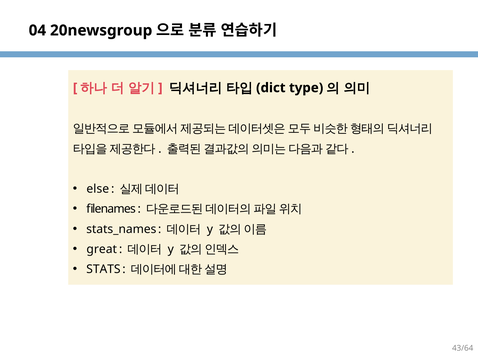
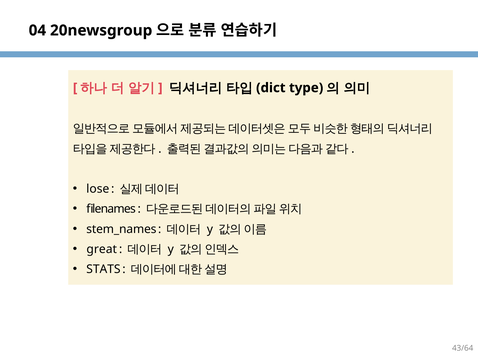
else: else -> lose
stats_names: stats_names -> stem_names
